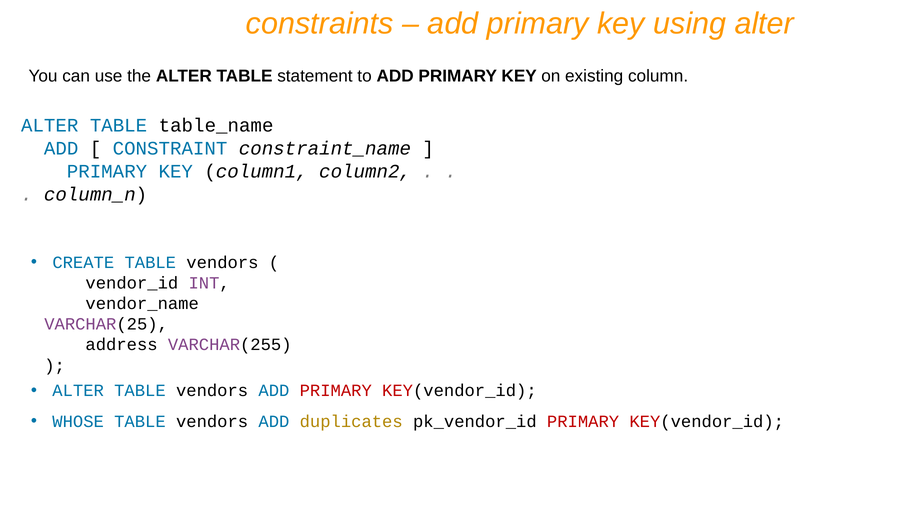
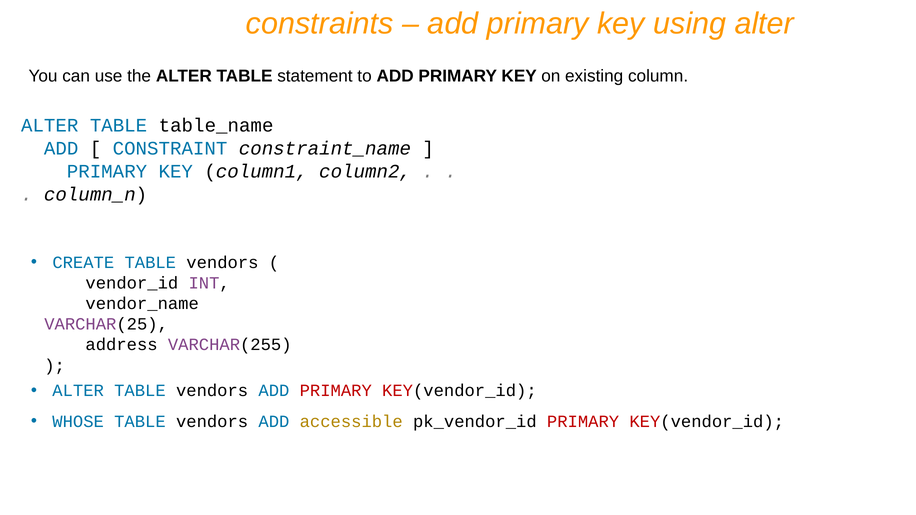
duplicates: duplicates -> accessible
